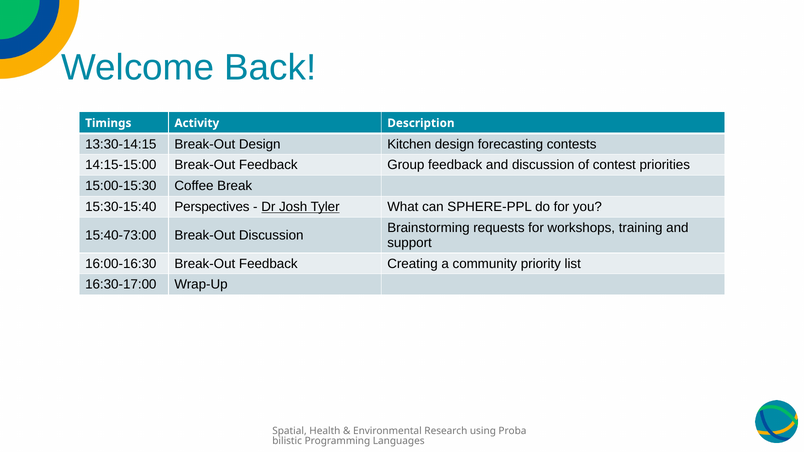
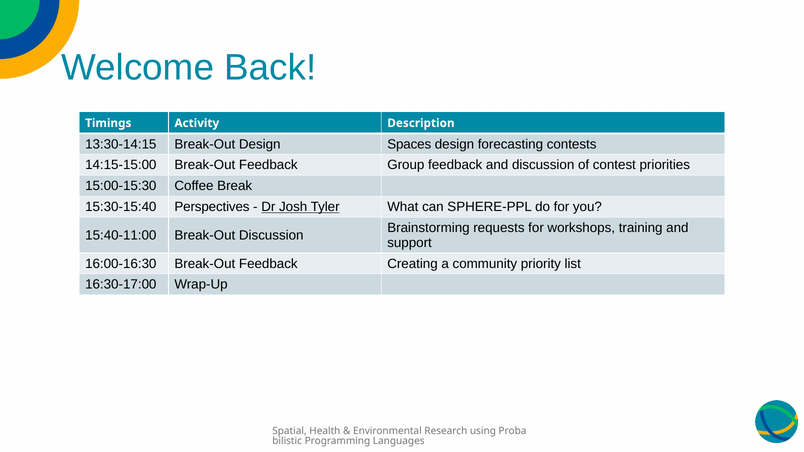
Kitchen: Kitchen -> Spaces
15:40-73:00: 15:40-73:00 -> 15:40-11:00
